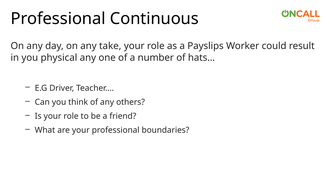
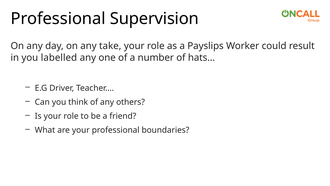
Continuous: Continuous -> Supervision
physical: physical -> labelled
